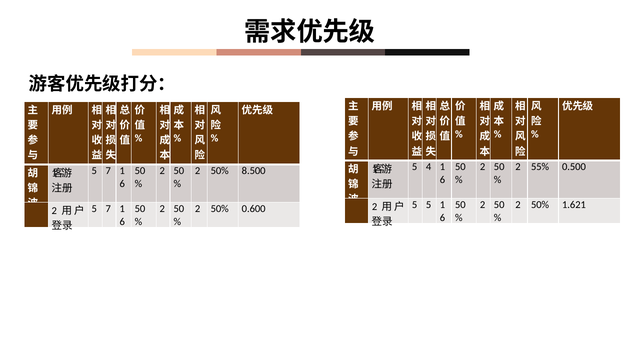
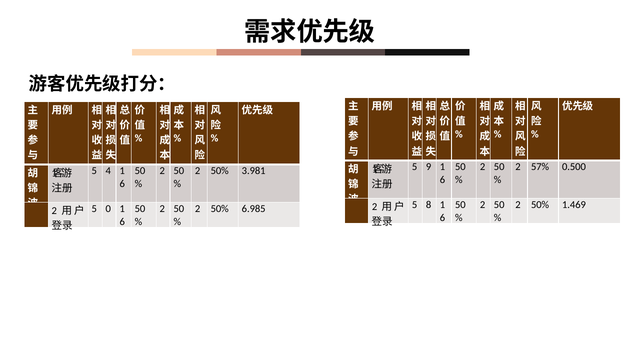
4: 4 -> 9
55%: 55% -> 57%
7 at (108, 171): 7 -> 4
8.500: 8.500 -> 3.981
5 5: 5 -> 8
1.621: 1.621 -> 1.469
7 at (108, 209): 7 -> 0
0.600: 0.600 -> 6.985
